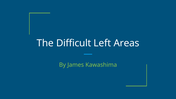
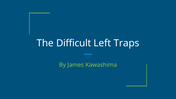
Areas: Areas -> Traps
